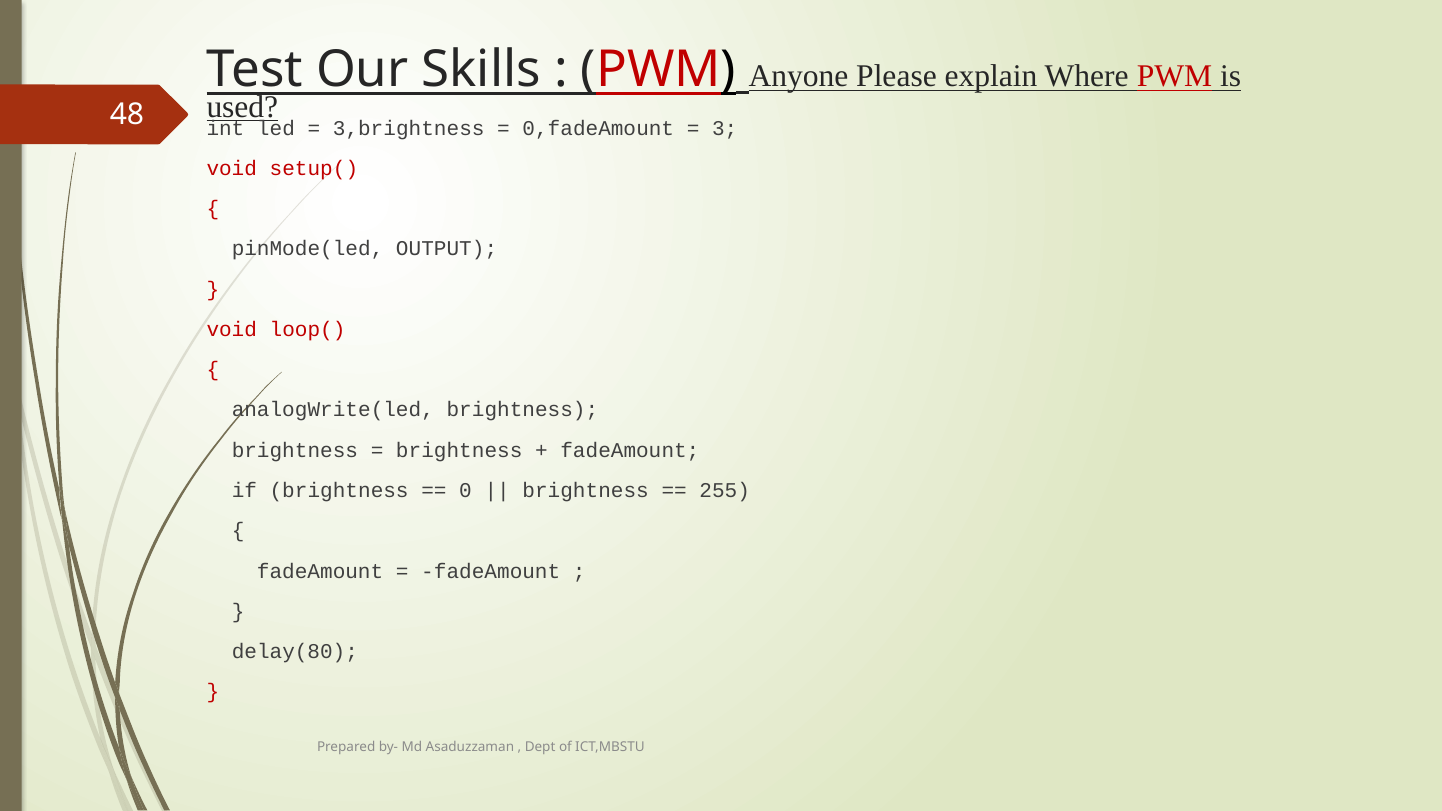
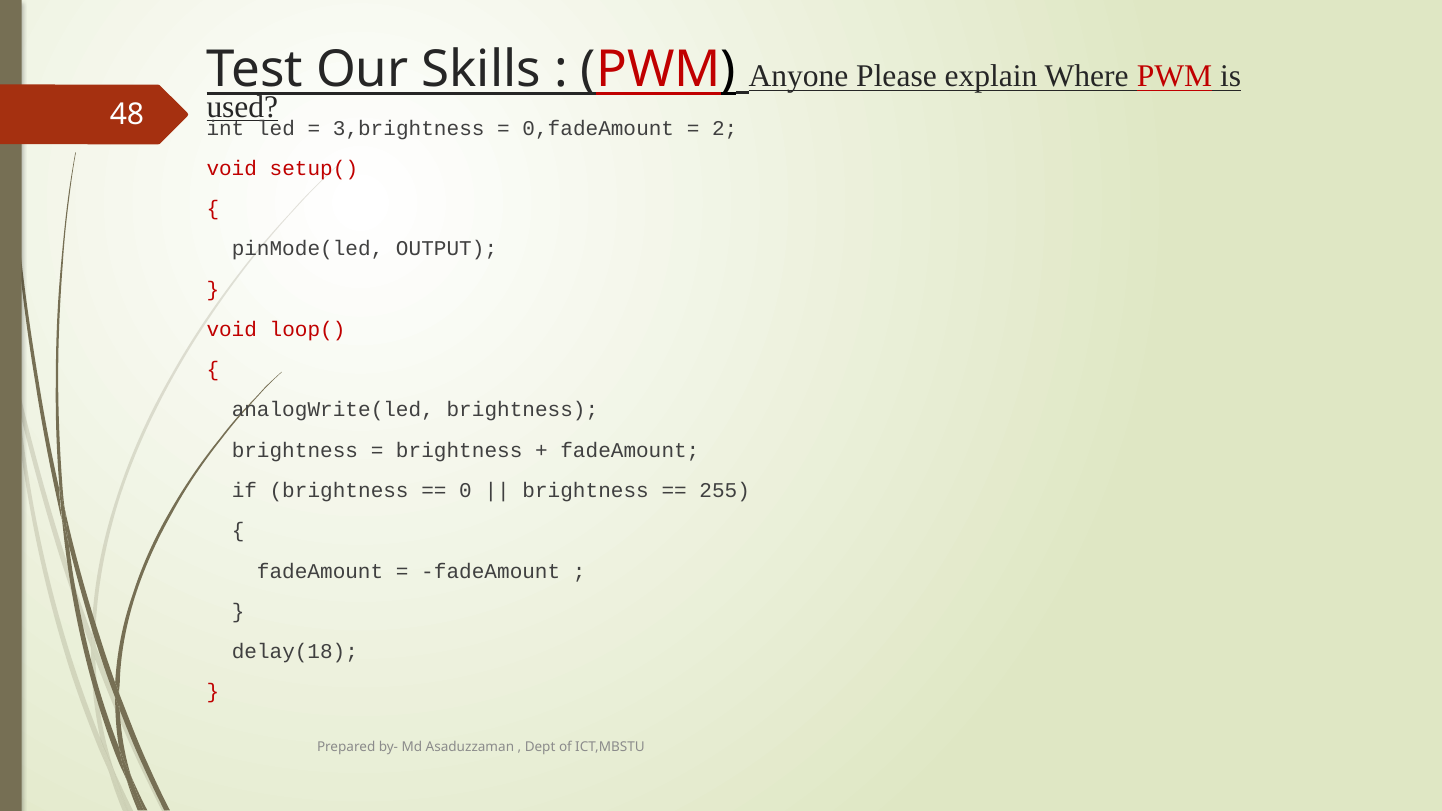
3: 3 -> 2
delay(80: delay(80 -> delay(18
